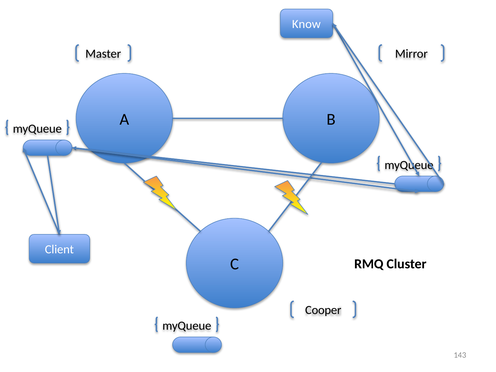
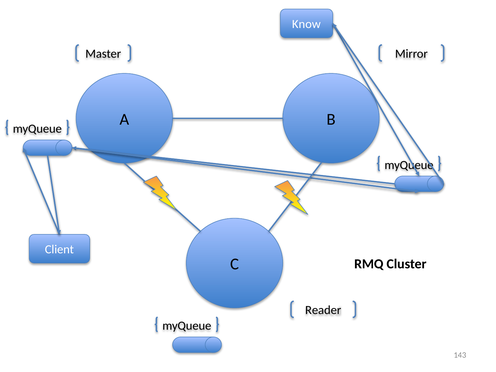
Cooper: Cooper -> Reader
